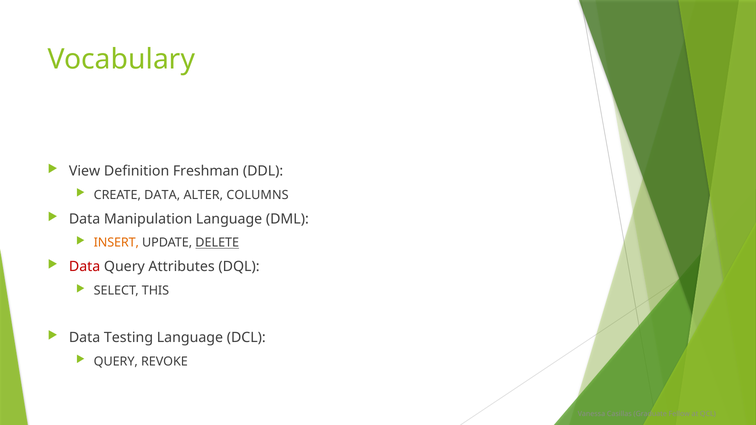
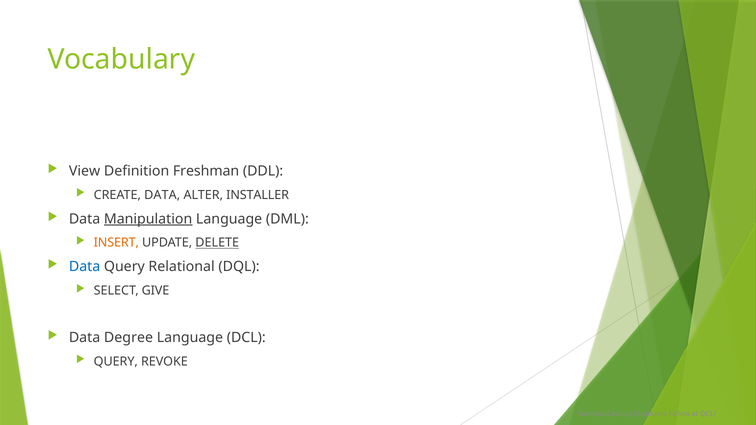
COLUMNS: COLUMNS -> INSTALLER
Manipulation underline: none -> present
Data at (85, 267) colour: red -> blue
Attributes: Attributes -> Relational
THIS: THIS -> GIVE
Testing: Testing -> Degree
